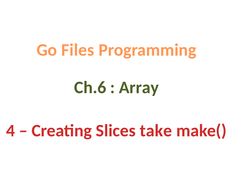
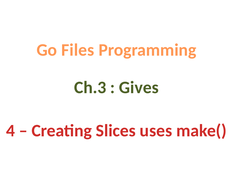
Ch.6: Ch.6 -> Ch.3
Array: Array -> Gives
take: take -> uses
